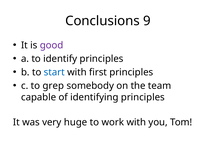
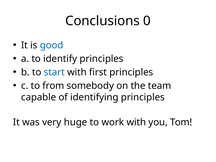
9: 9 -> 0
good colour: purple -> blue
grep: grep -> from
